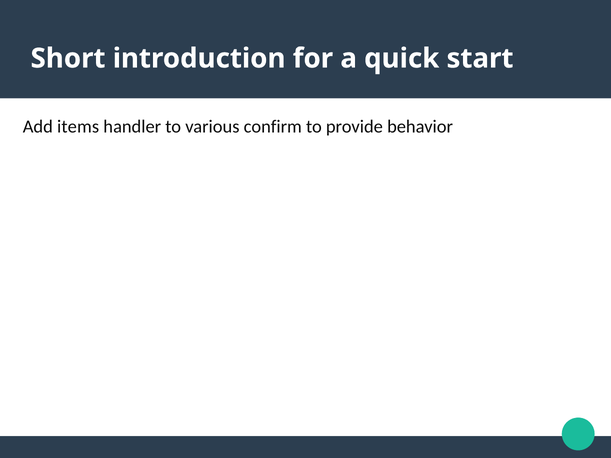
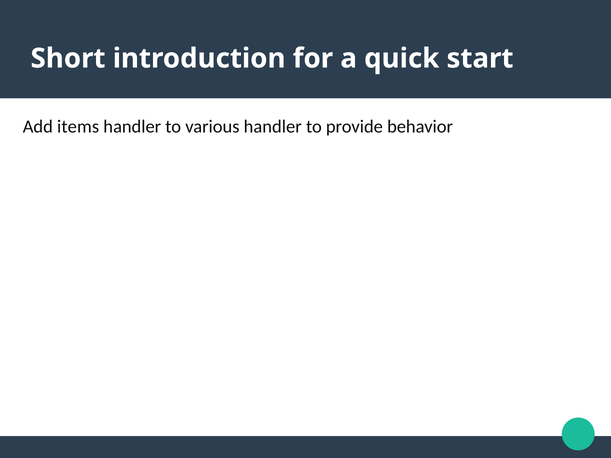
various confirm: confirm -> handler
